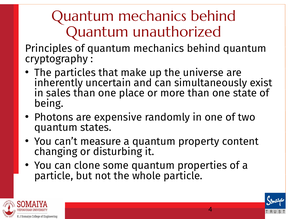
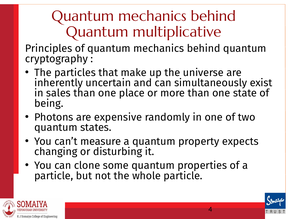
unauthorized: unauthorized -> multiplicative
content: content -> expects
